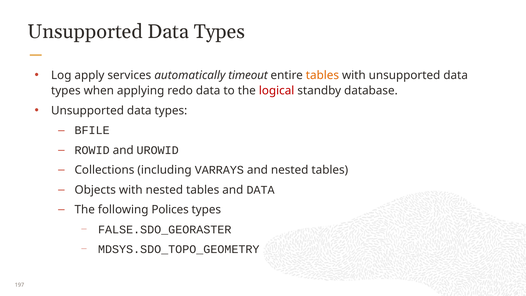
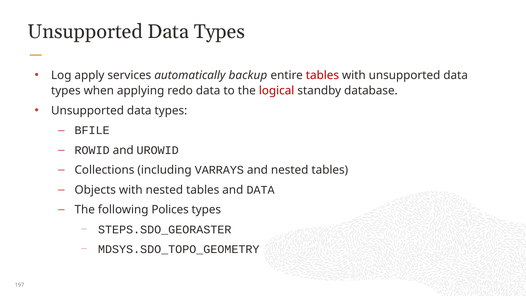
timeout: timeout -> backup
tables at (322, 75) colour: orange -> red
FALSE.SDO_GEORASTER: FALSE.SDO_GEORASTER -> STEPS.SDO_GEORASTER
